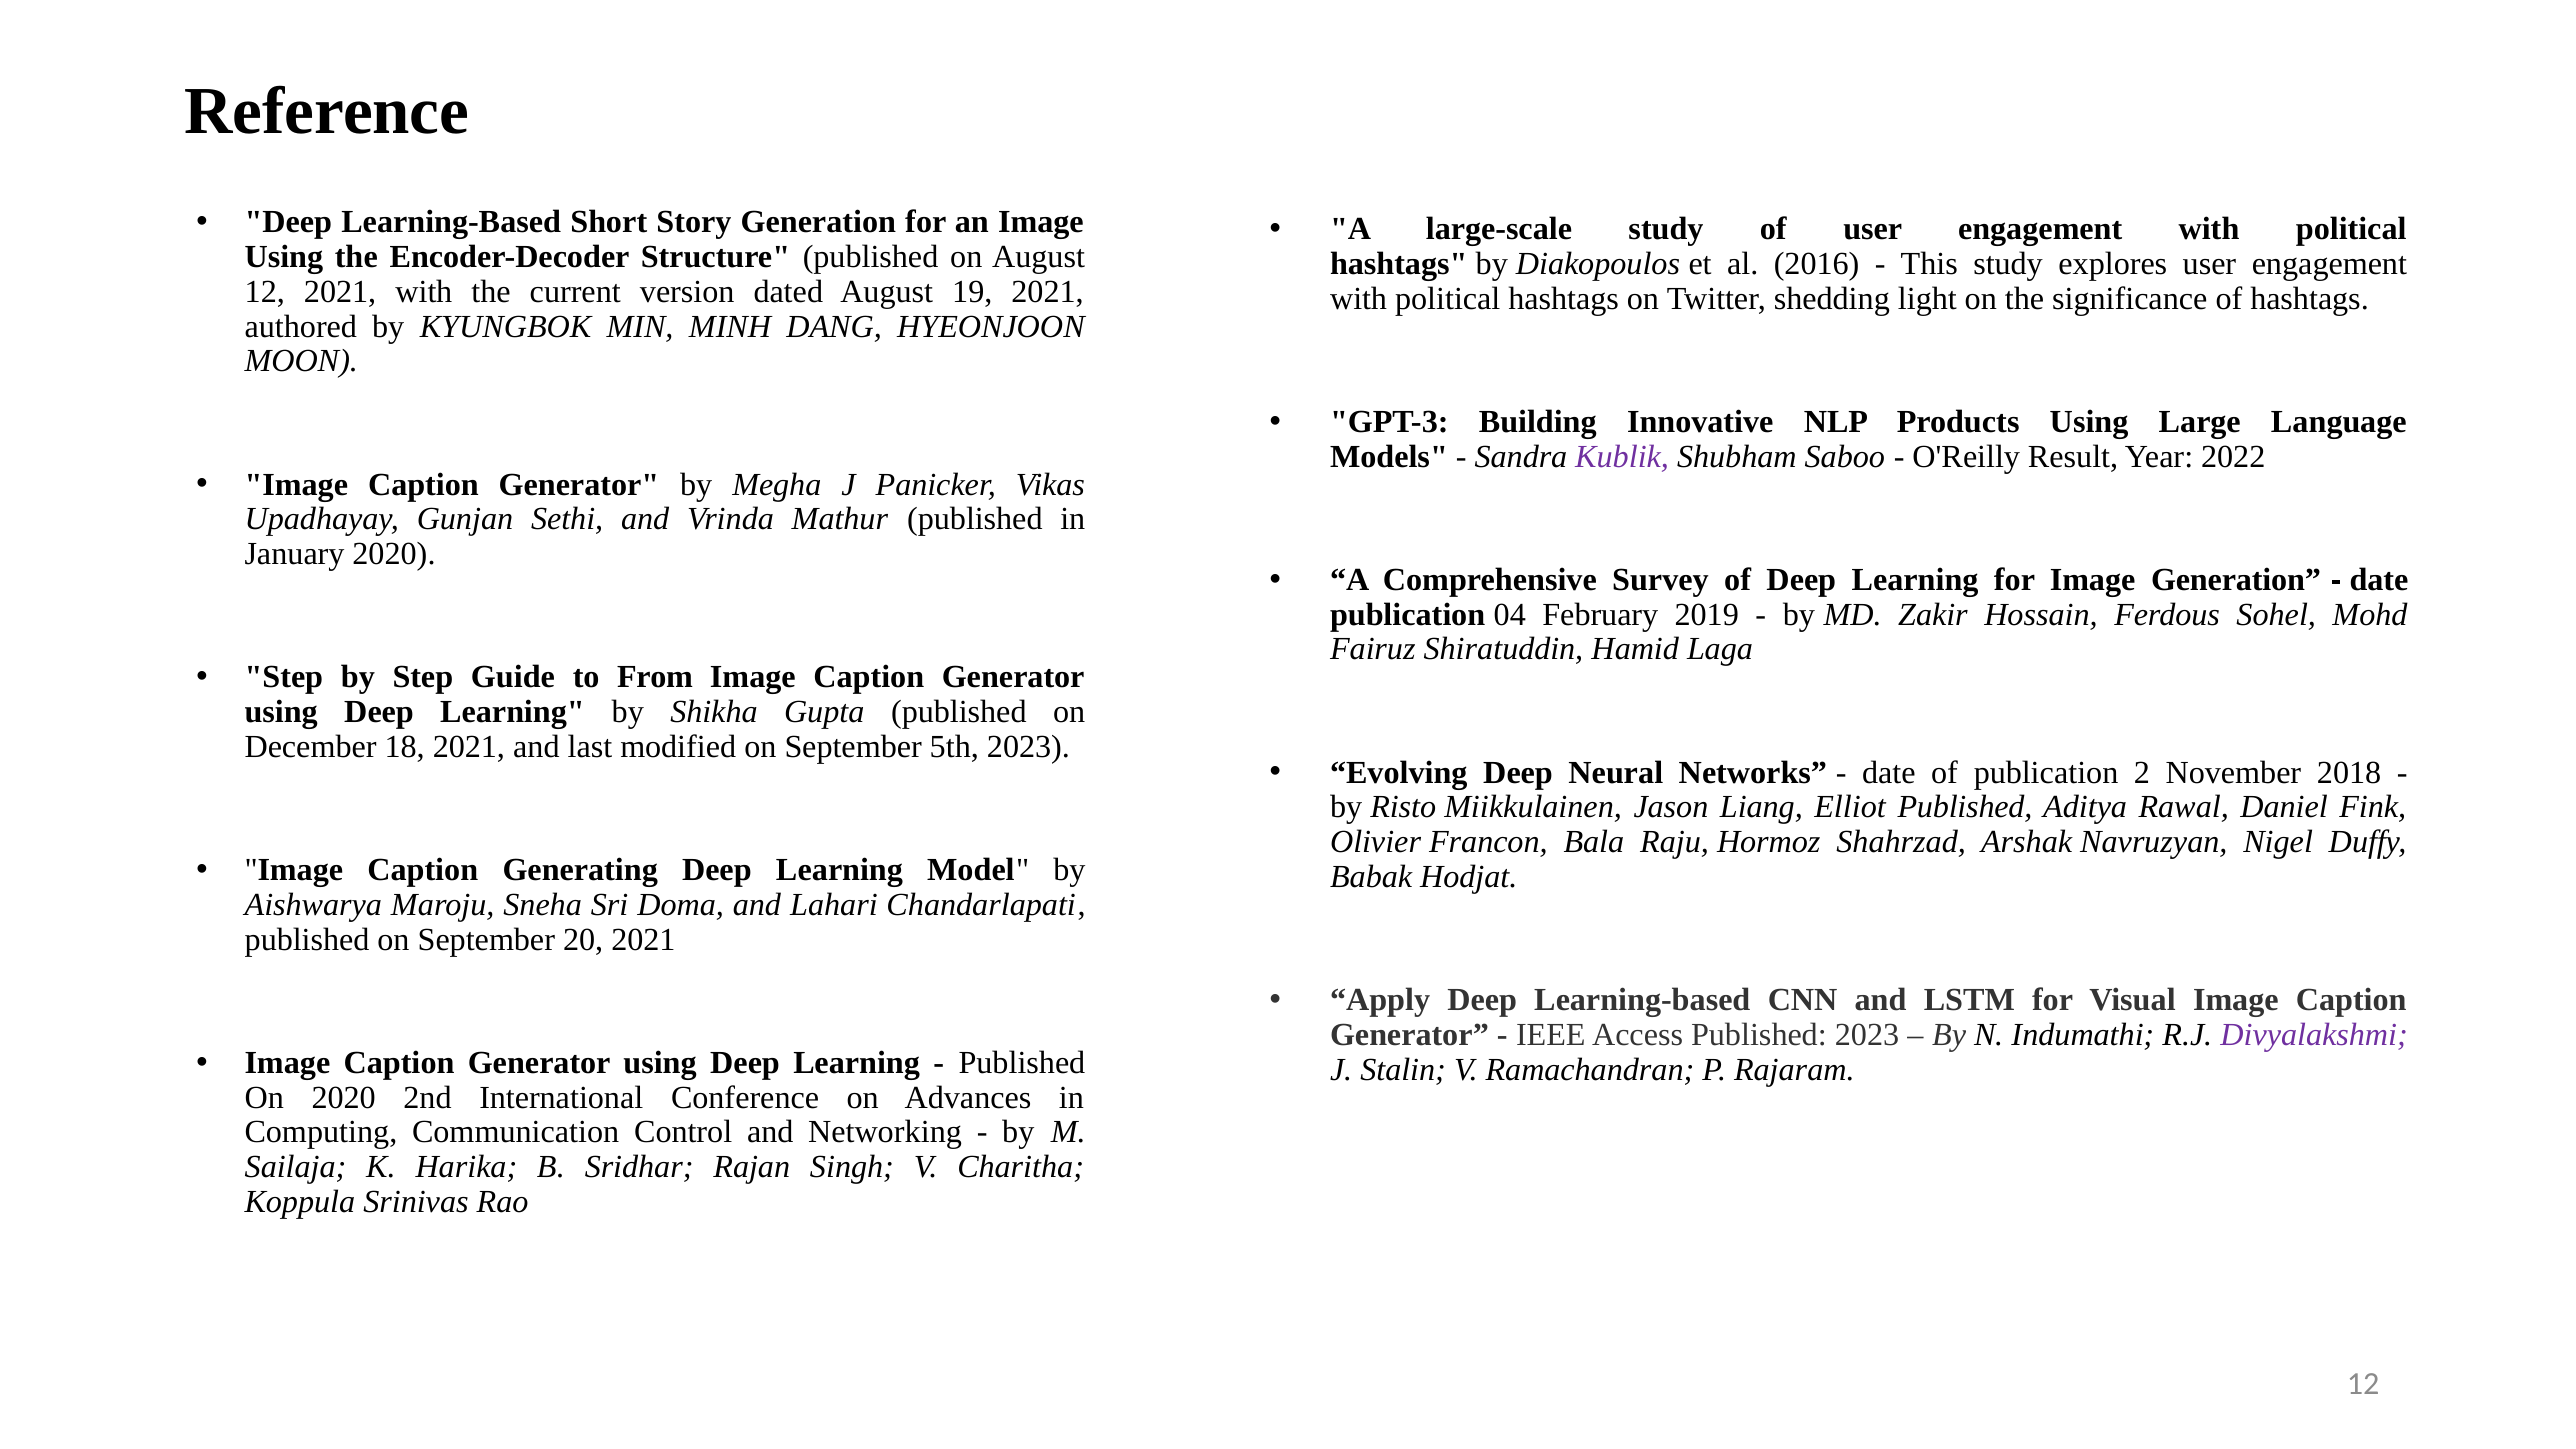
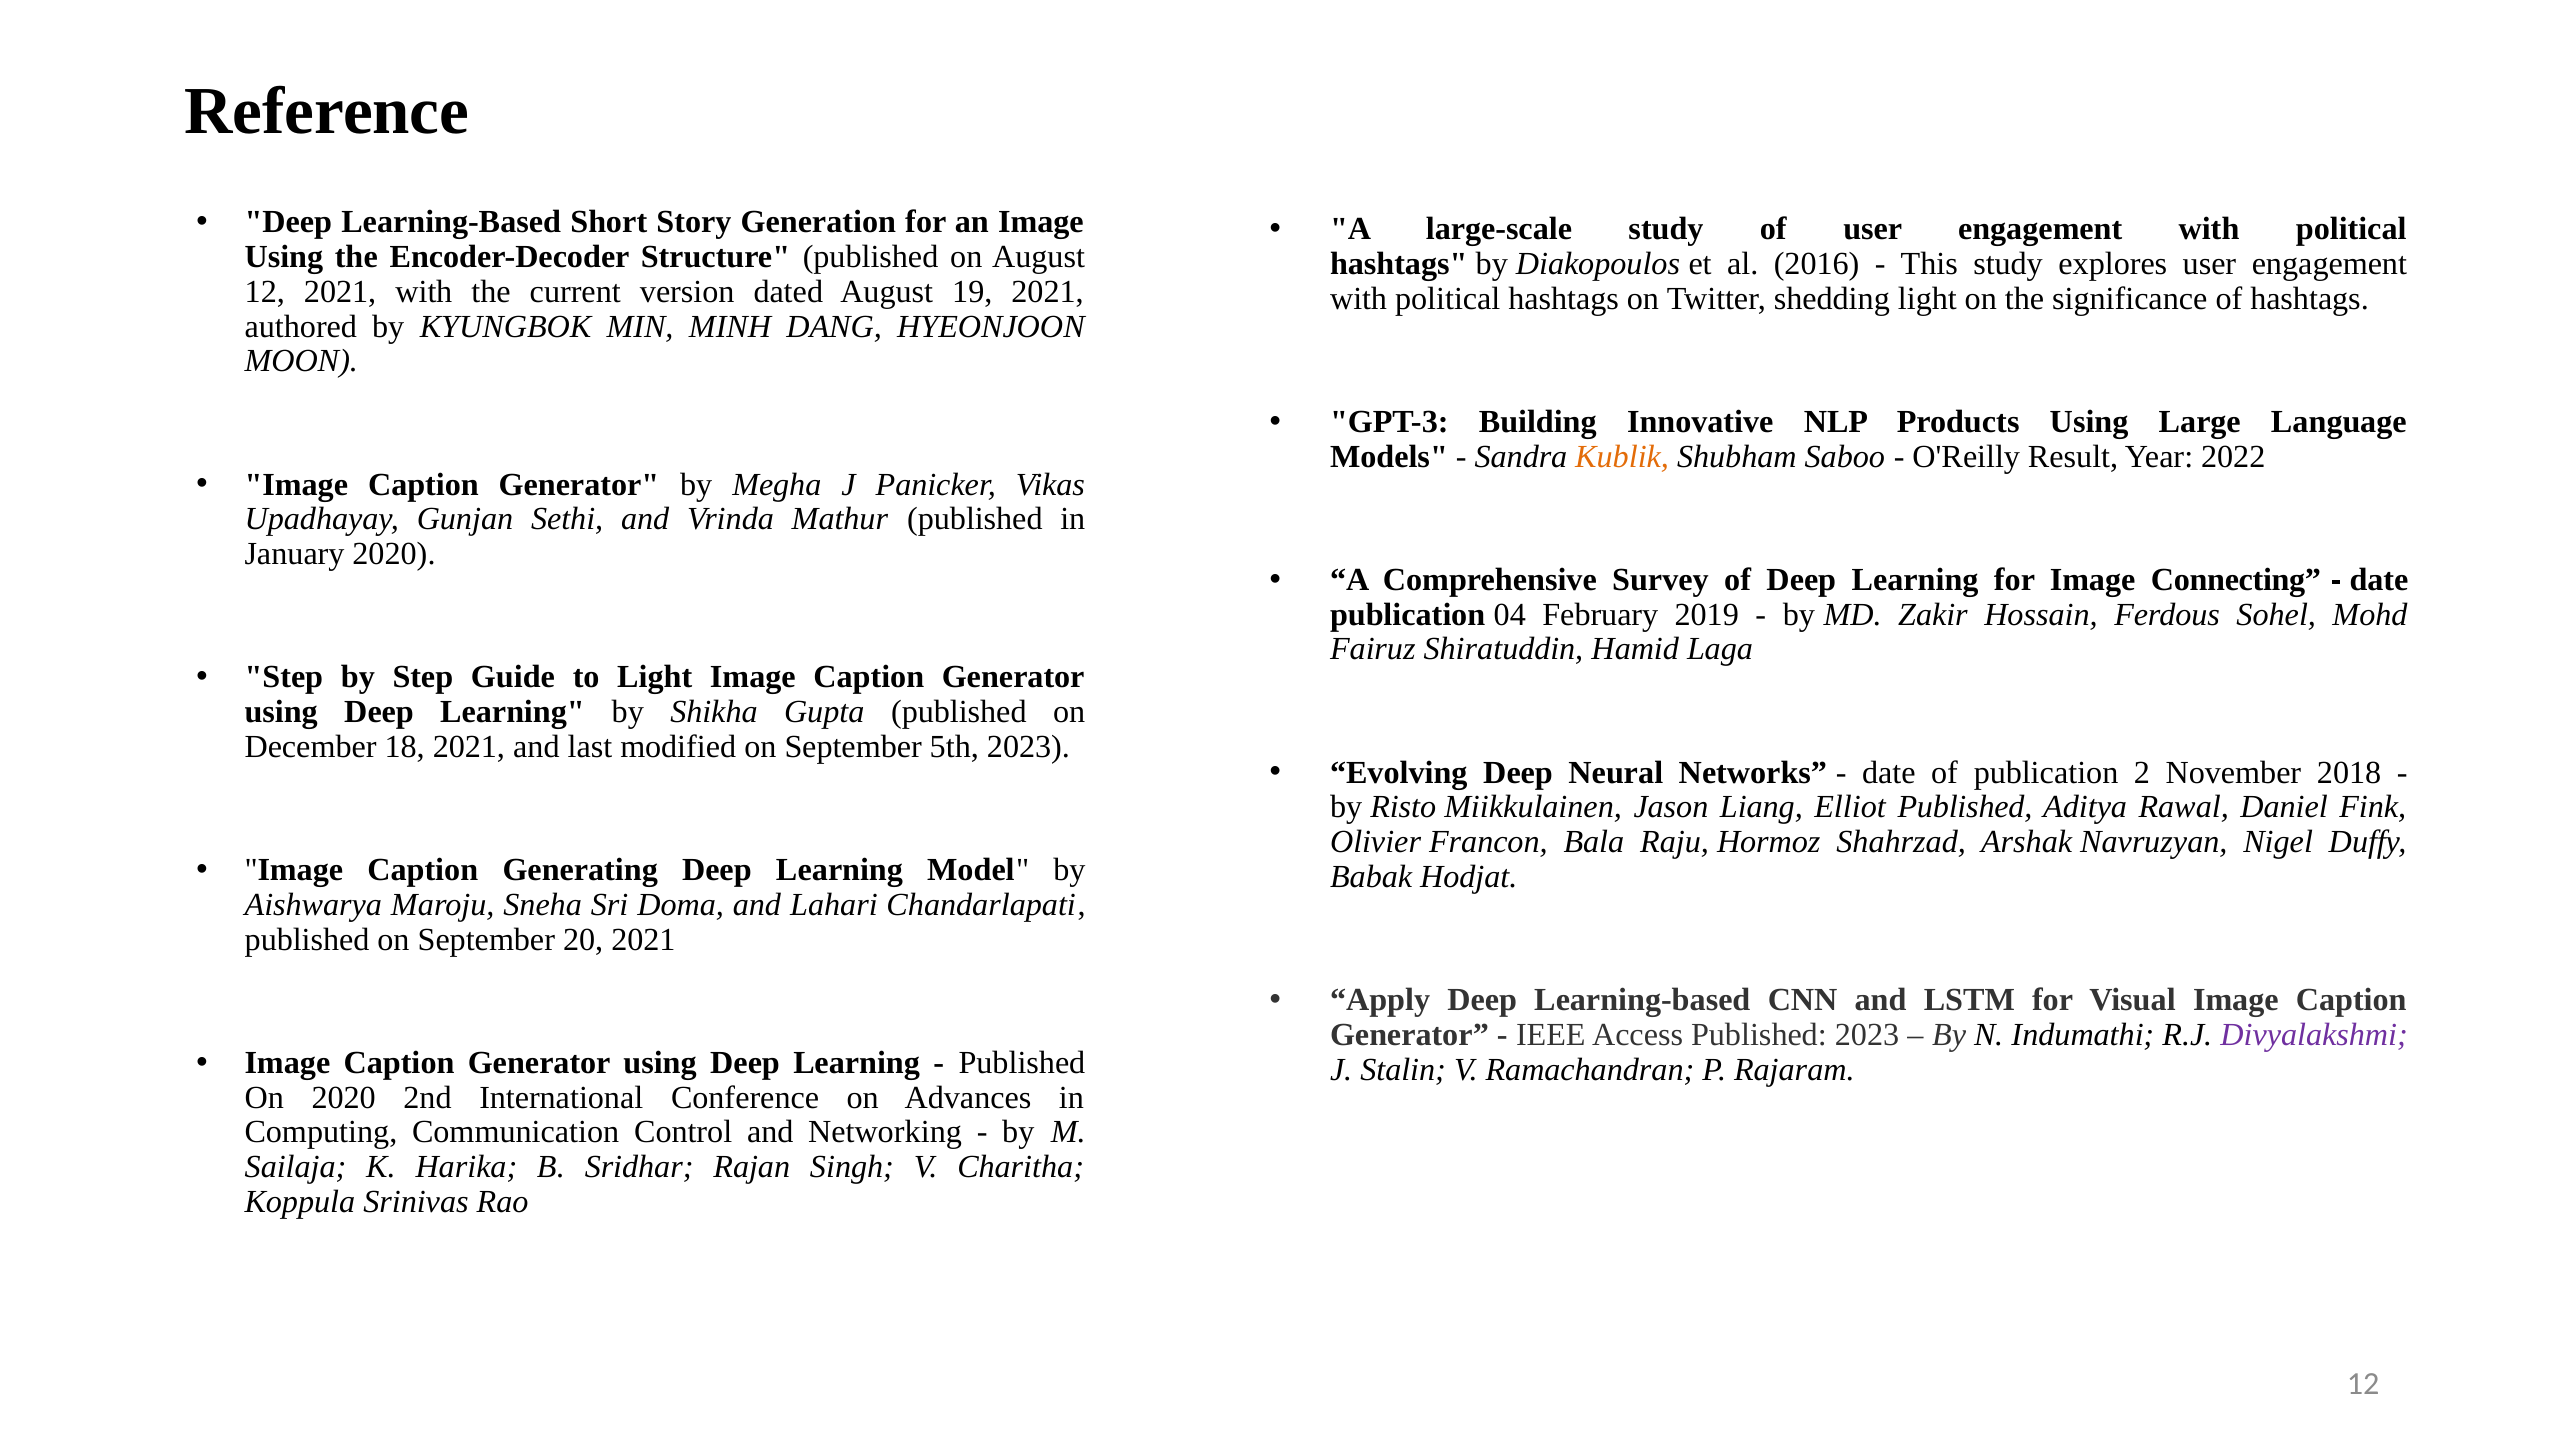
Kublik colour: purple -> orange
Image Generation: Generation -> Connecting
to From: From -> Light
